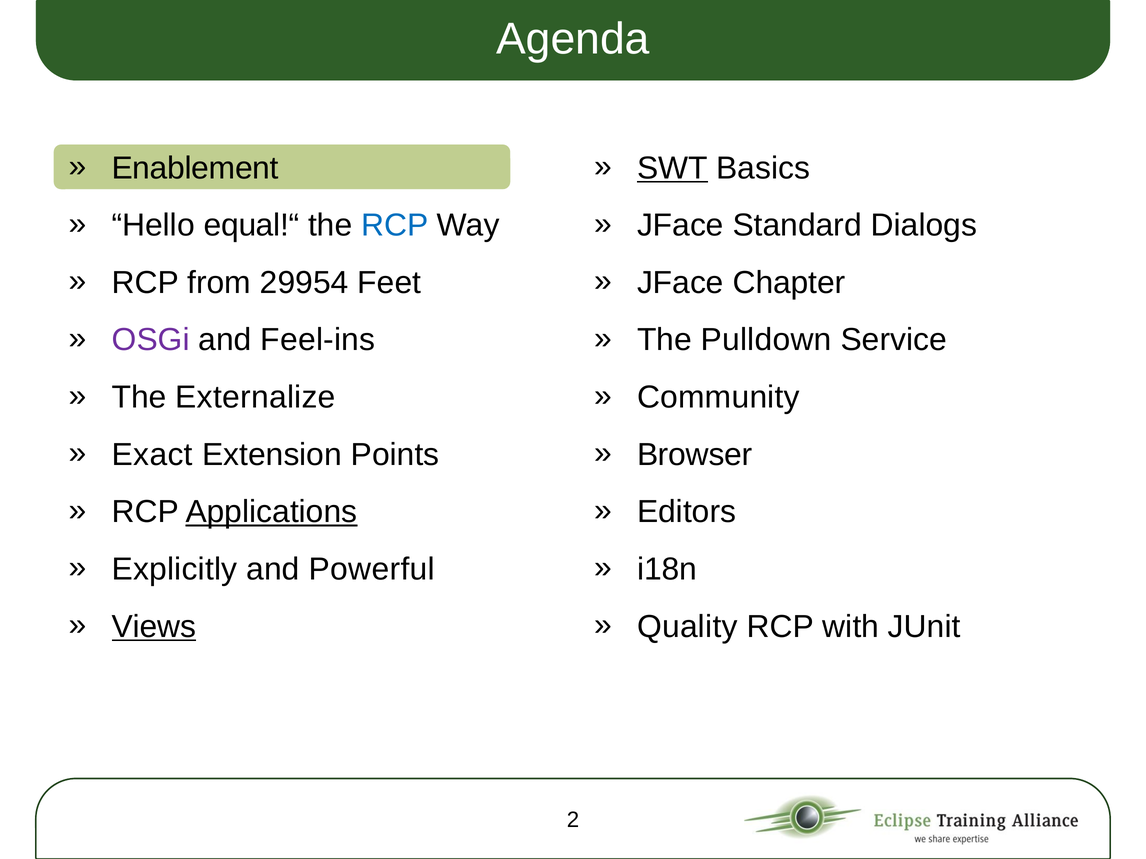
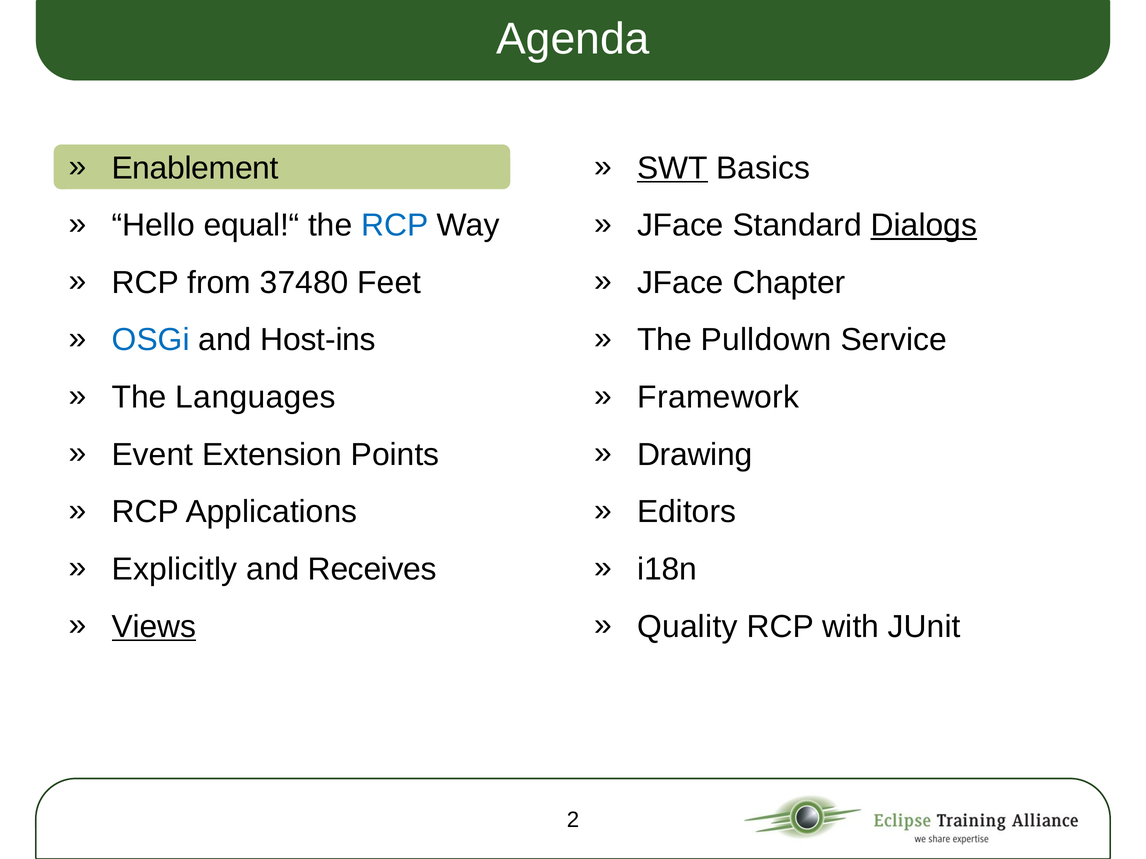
Dialogs underline: none -> present
29954: 29954 -> 37480
OSGi colour: purple -> blue
Feel-ins: Feel-ins -> Host-ins
Externalize: Externalize -> Languages
Community: Community -> Framework
Exact: Exact -> Event
Browser: Browser -> Drawing
Applications underline: present -> none
Powerful: Powerful -> Receives
